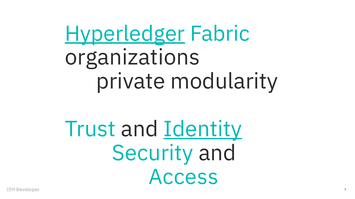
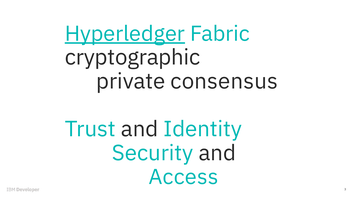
organizations: organizations -> cryptographic
modularity: modularity -> consensus
Identity underline: present -> none
